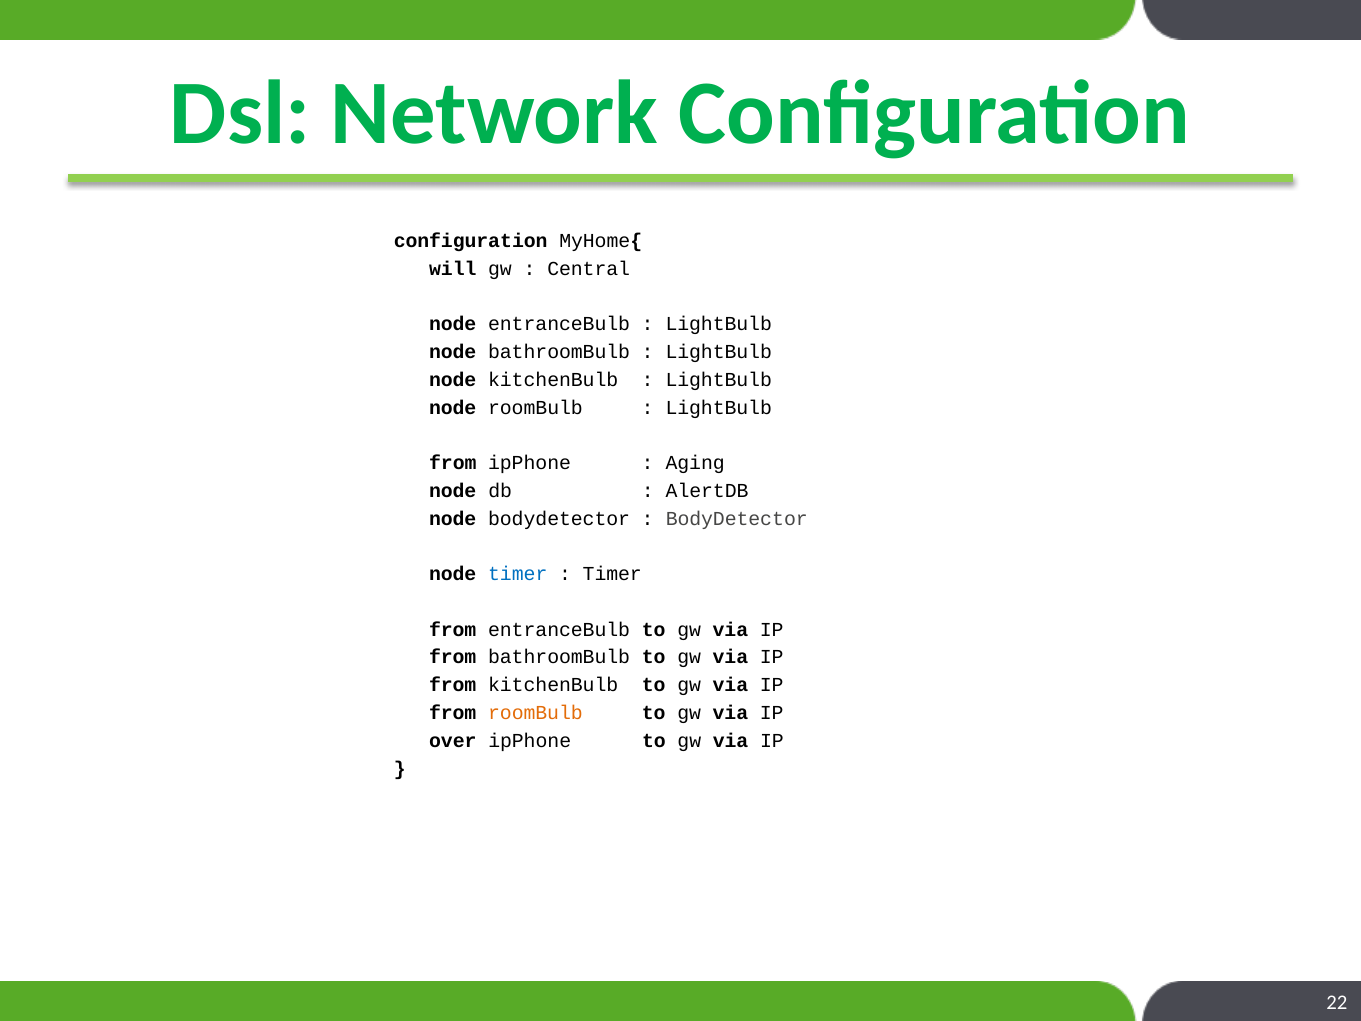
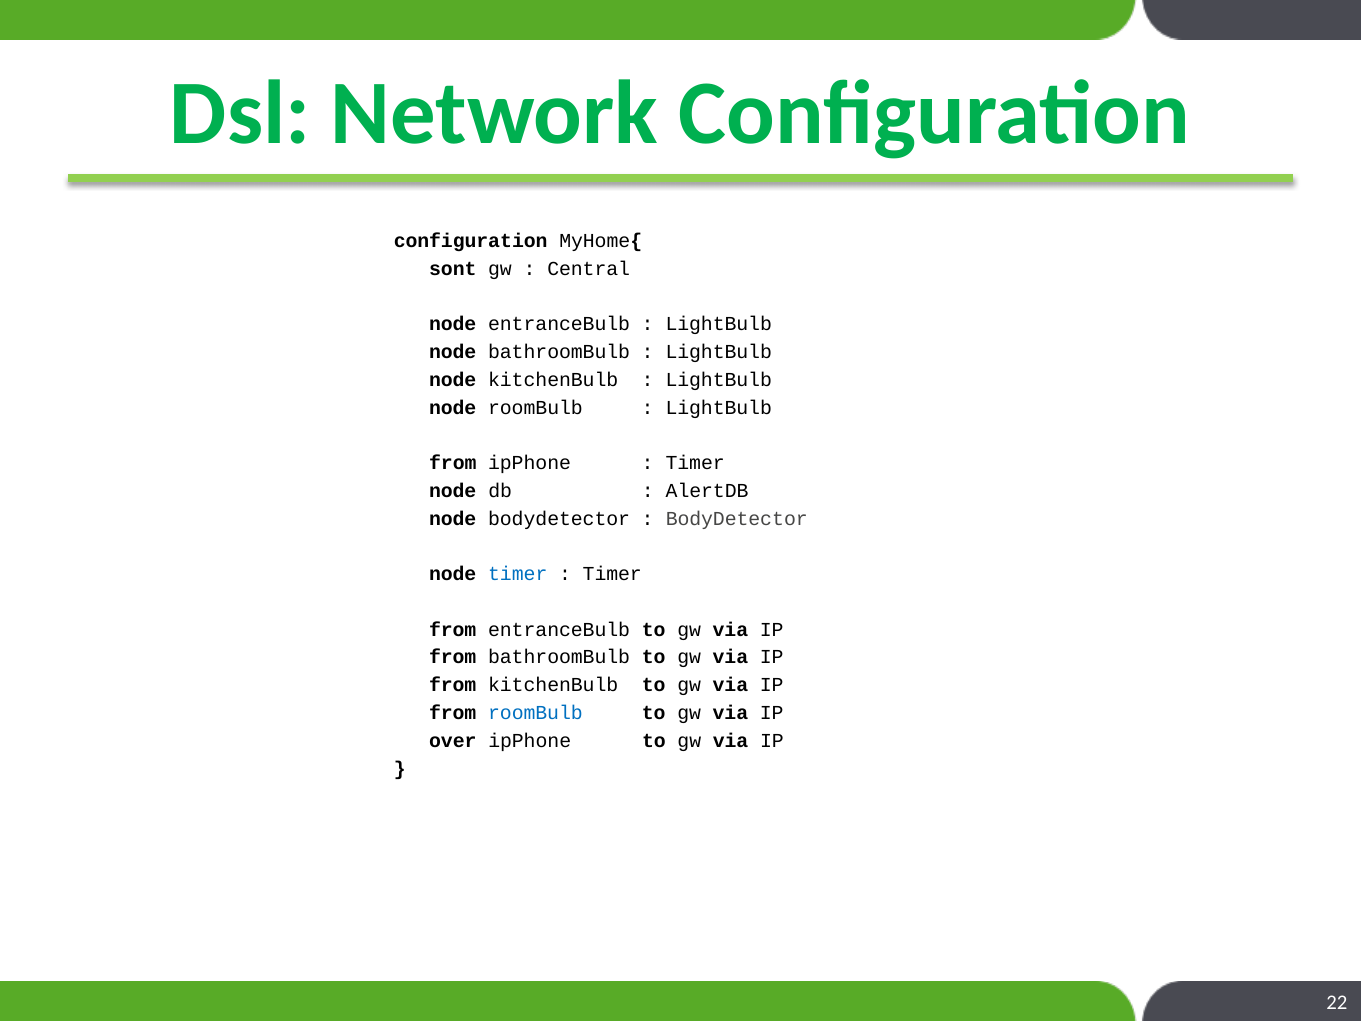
will: will -> sont
Aging at (695, 463): Aging -> Timer
roomBulb at (535, 713) colour: orange -> blue
